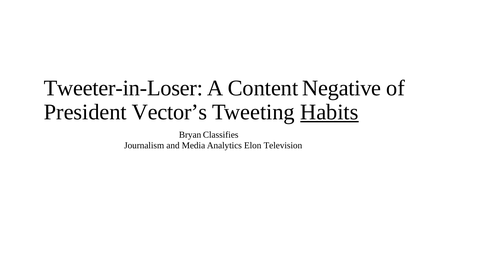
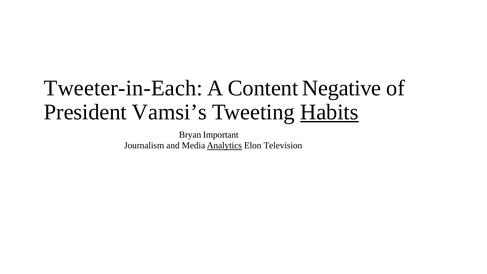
Tweeter-in-Loser: Tweeter-in-Loser -> Tweeter-in-Each
Vector’s: Vector’s -> Vamsi’s
Classifies: Classifies -> Important
Analytics underline: none -> present
